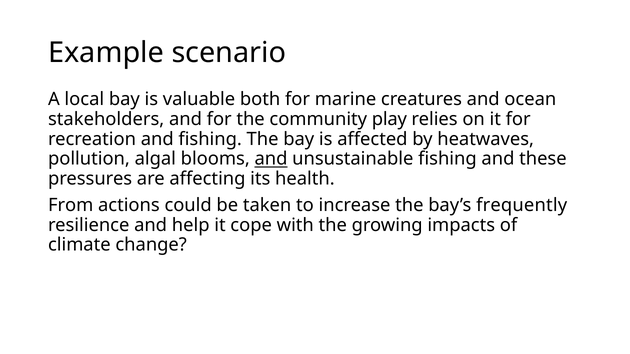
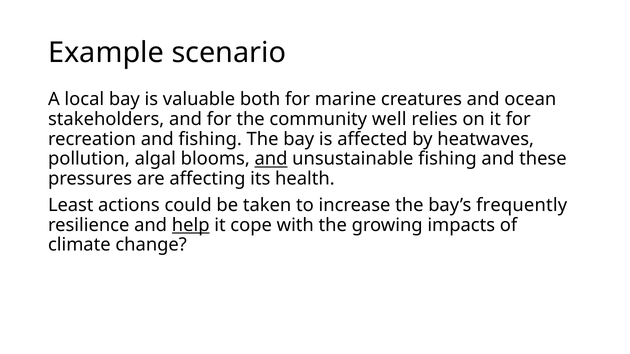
play: play -> well
From: From -> Least
help underline: none -> present
